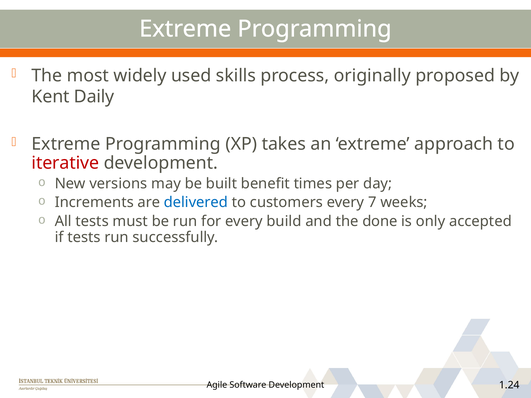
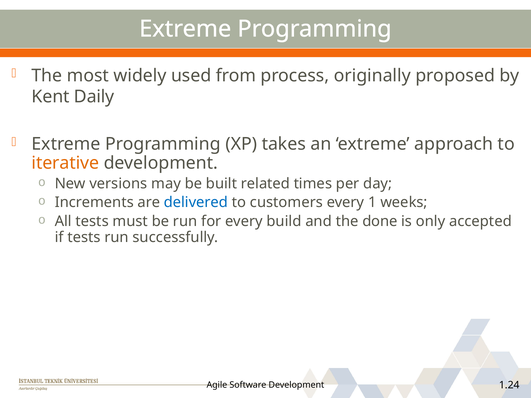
skills: skills -> from
iterative colour: red -> orange
benefit: benefit -> related
7: 7 -> 1
